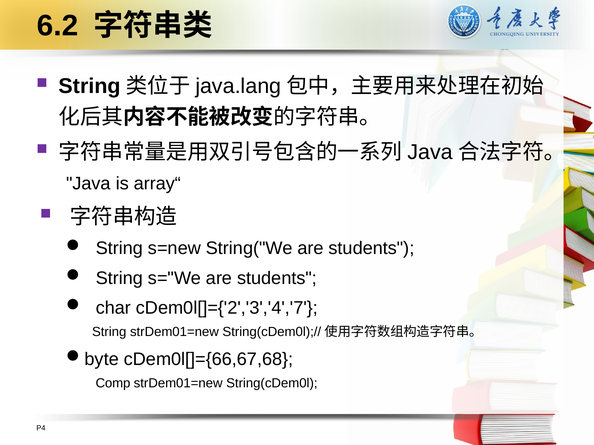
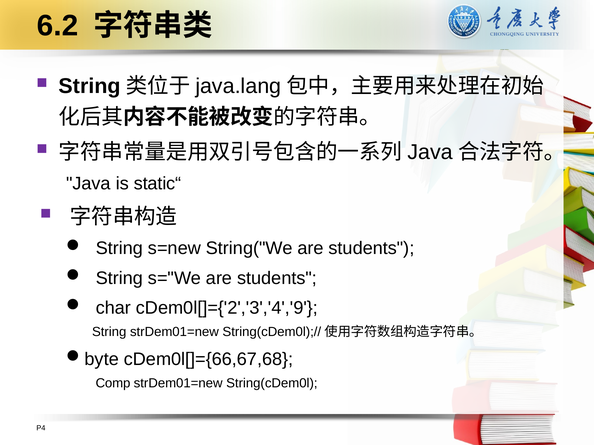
array“: array“ -> static“
cDem0l[]={'2','3','4','7: cDem0l[]={'2','3','4','7 -> cDem0l[]={'2','3','4','9
